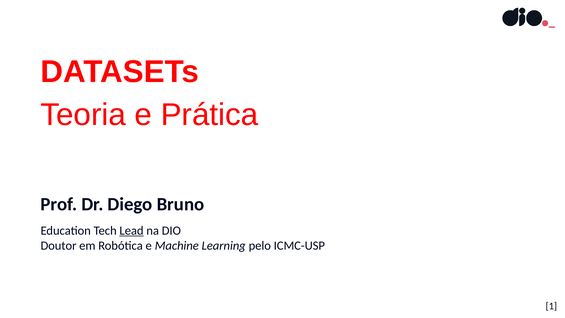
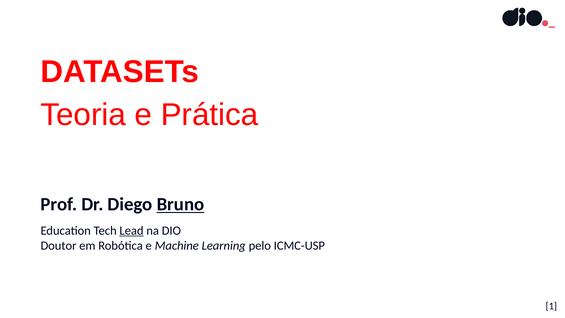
Bruno underline: none -> present
